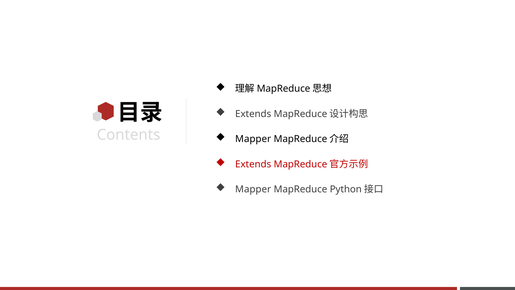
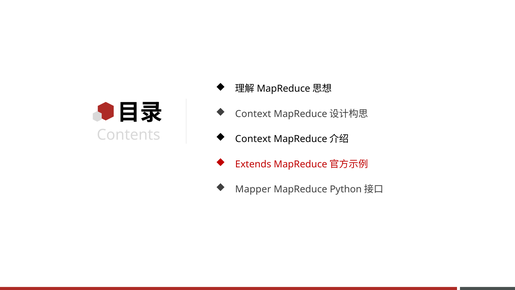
Extends at (253, 114): Extends -> Context
Mapper at (253, 139): Mapper -> Context
